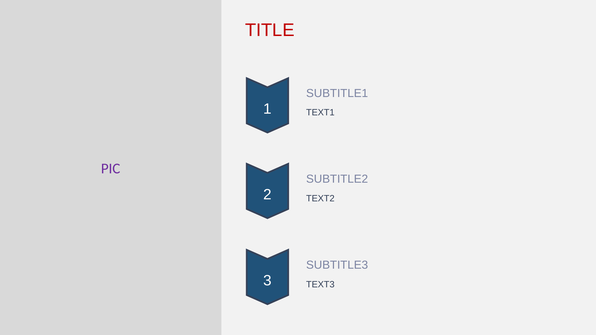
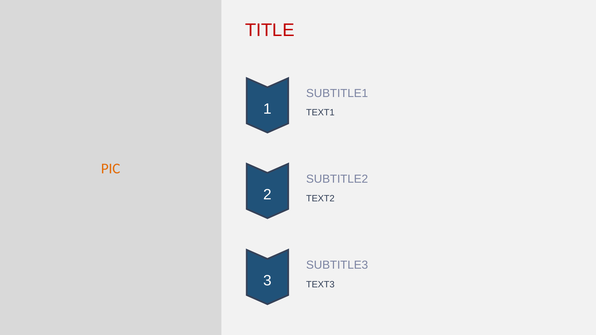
PIC colour: purple -> orange
